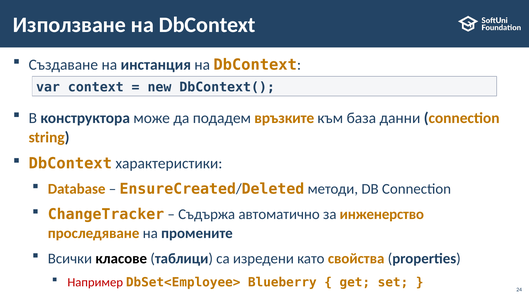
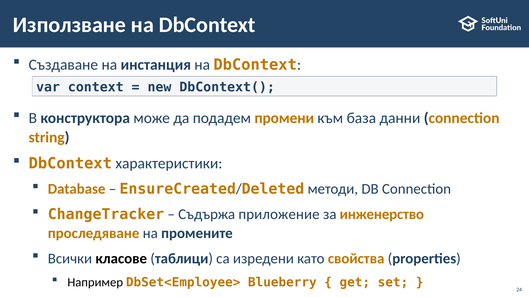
връзките: връзките -> промени
автоматично: автоматично -> приложение
Например colour: red -> black
